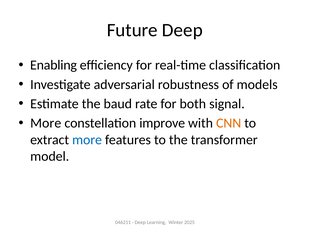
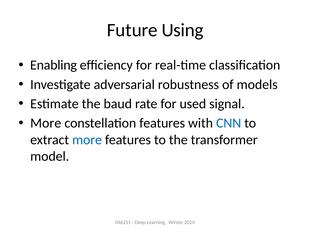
Future Deep: Deep -> Using
both: both -> used
constellation improve: improve -> features
CNN colour: orange -> blue
